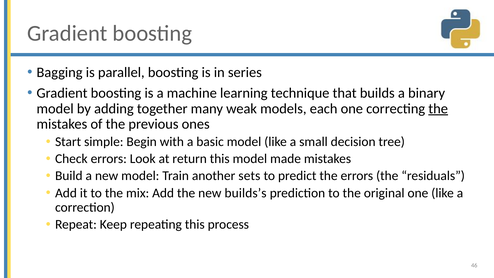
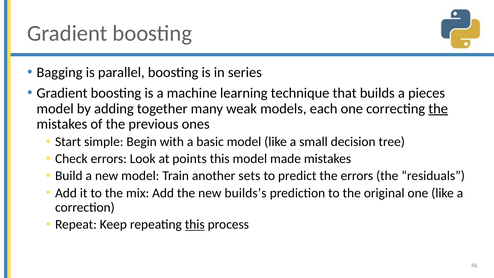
binary: binary -> pieces
return: return -> points
this at (195, 224) underline: none -> present
